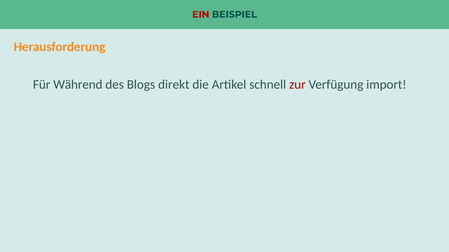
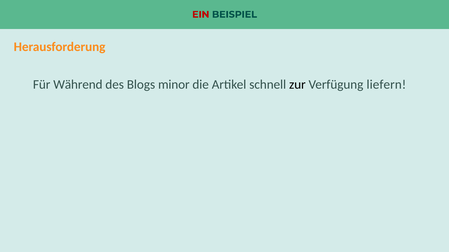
direkt: direkt -> minor
zur colour: red -> black
import: import -> liefern
